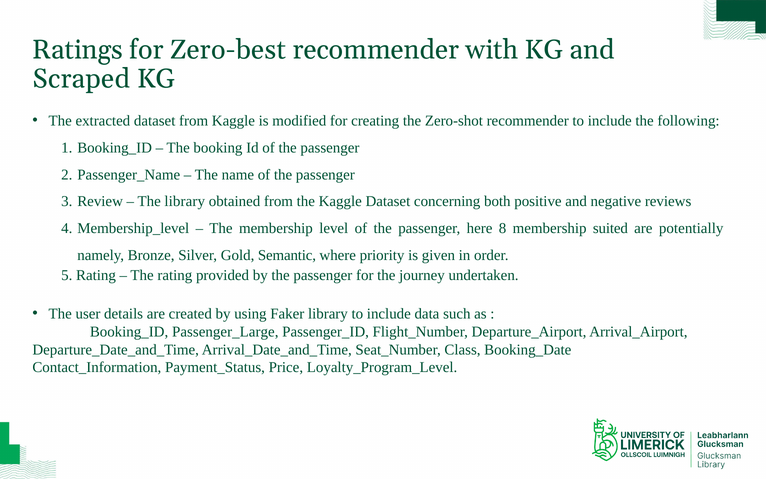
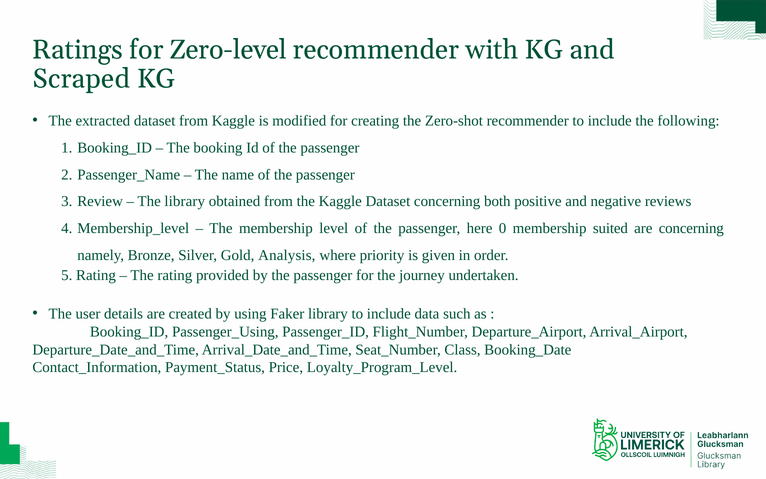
Zero-best: Zero-best -> Zero-level
8: 8 -> 0
are potentially: potentially -> concerning
Semantic: Semantic -> Analysis
Passenger_Large: Passenger_Large -> Passenger_Using
